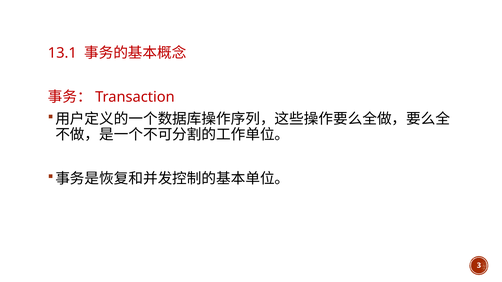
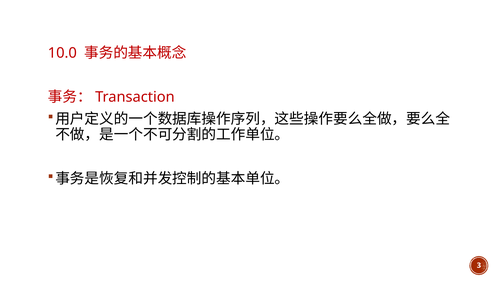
13.1: 13.1 -> 10.0
